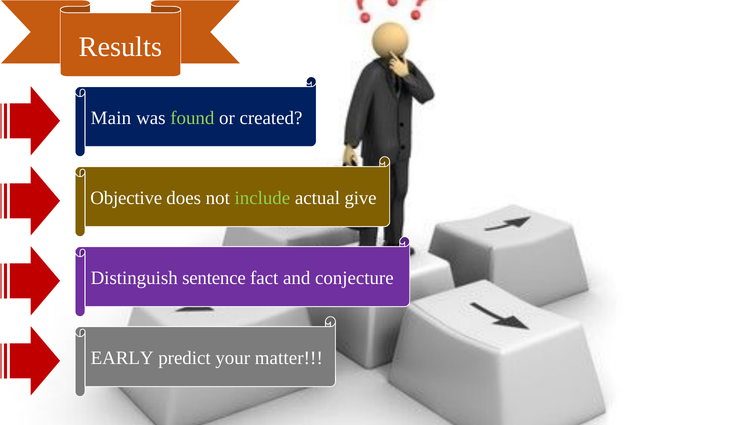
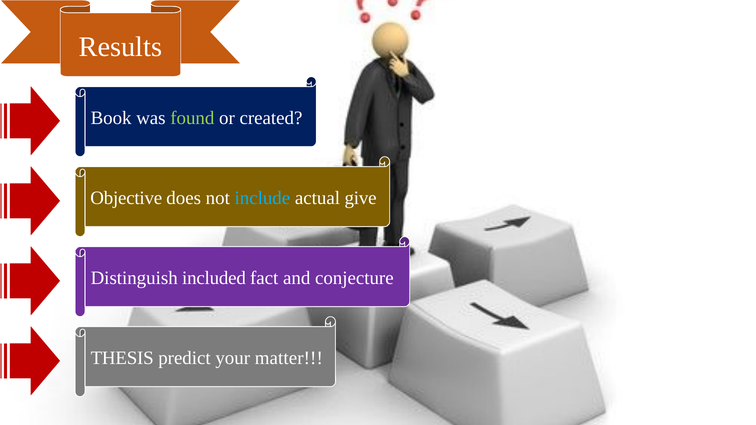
Main: Main -> Book
include colour: light green -> light blue
sentence: sentence -> included
EARLY: EARLY -> THESIS
